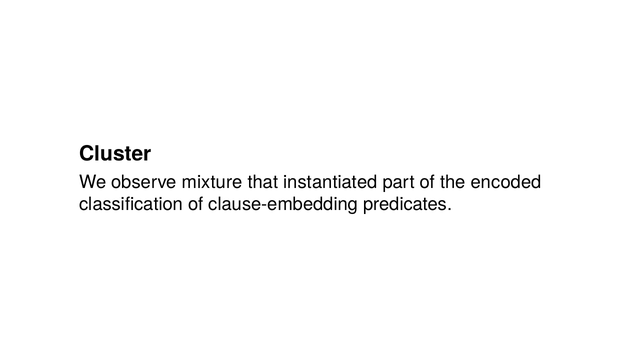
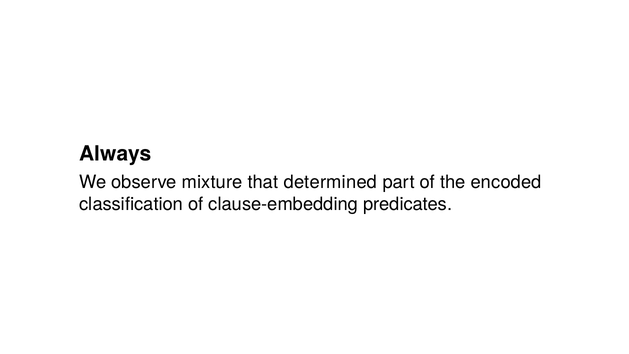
Cluster: Cluster -> Always
instantiated: instantiated -> determined
